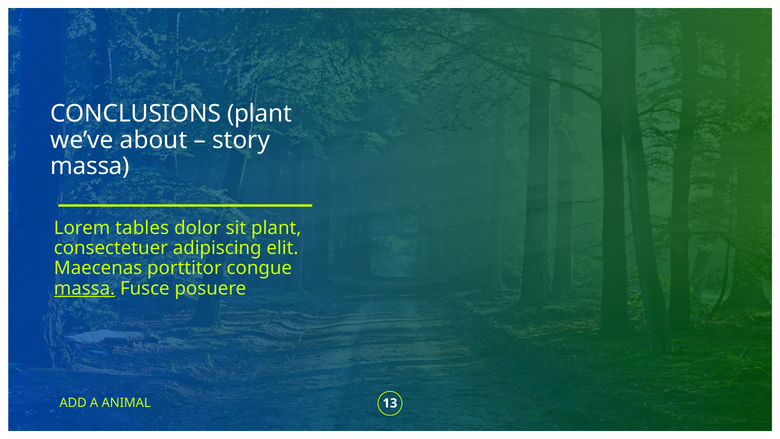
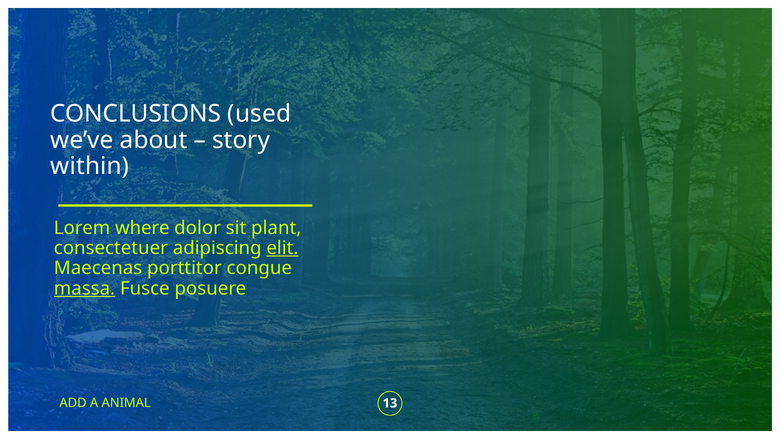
CONCLUSIONS plant: plant -> used
massa at (90, 166): massa -> within
tables: tables -> where
elit underline: none -> present
